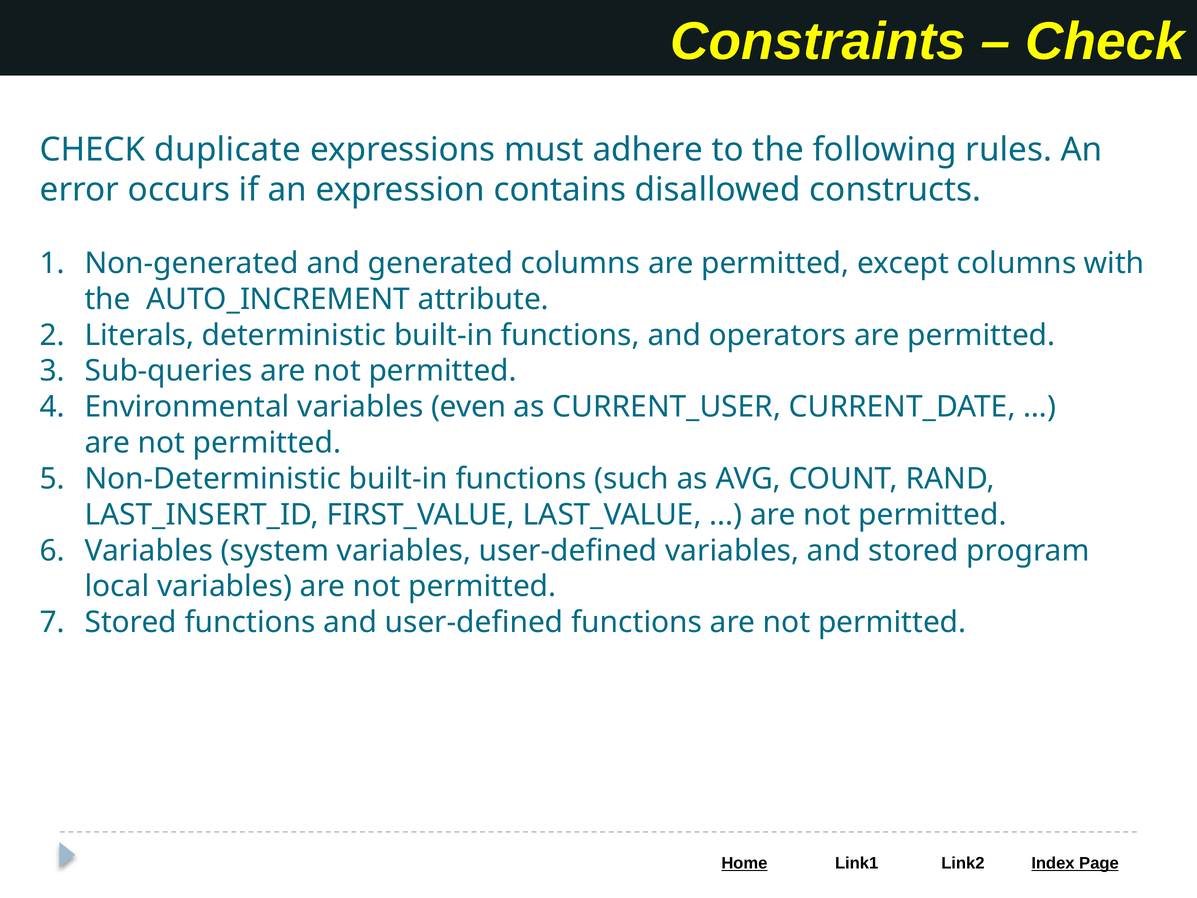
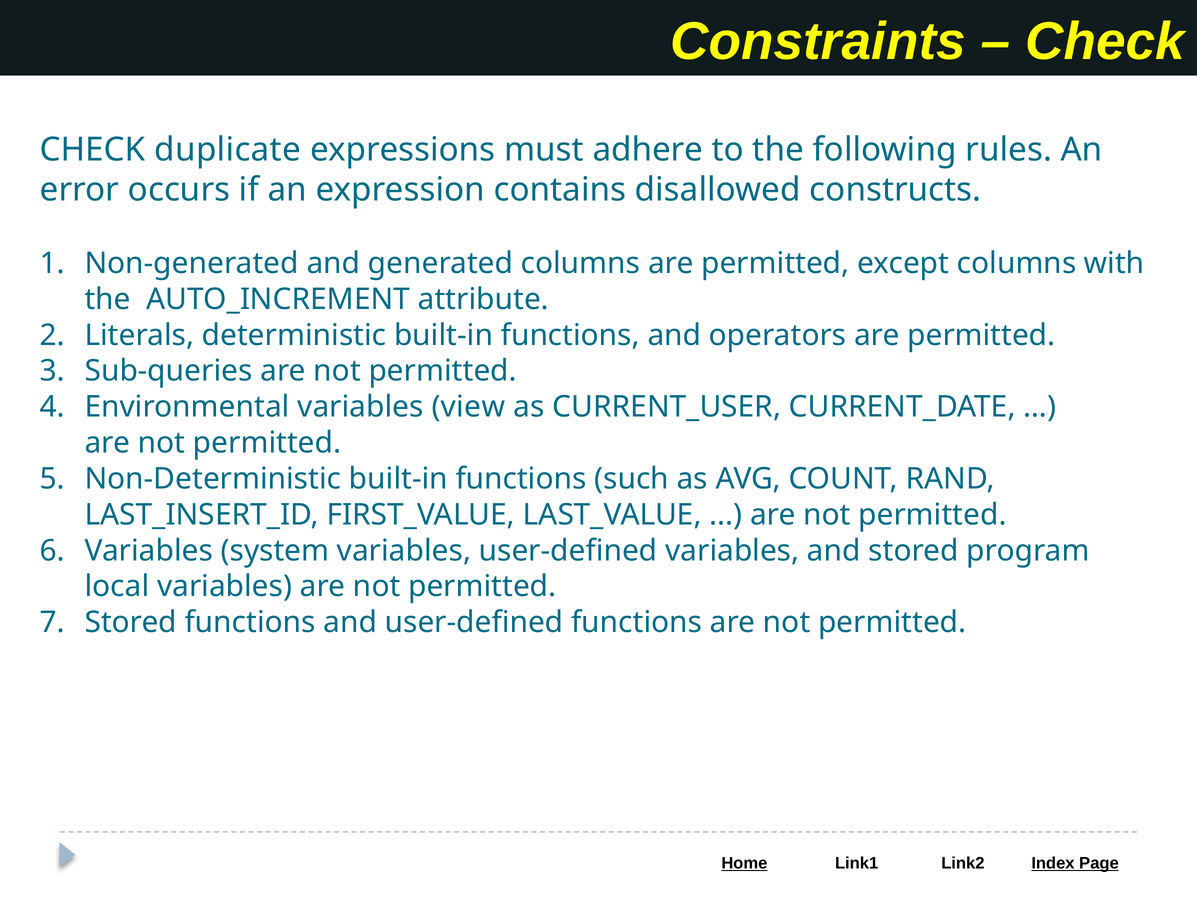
even: even -> view
